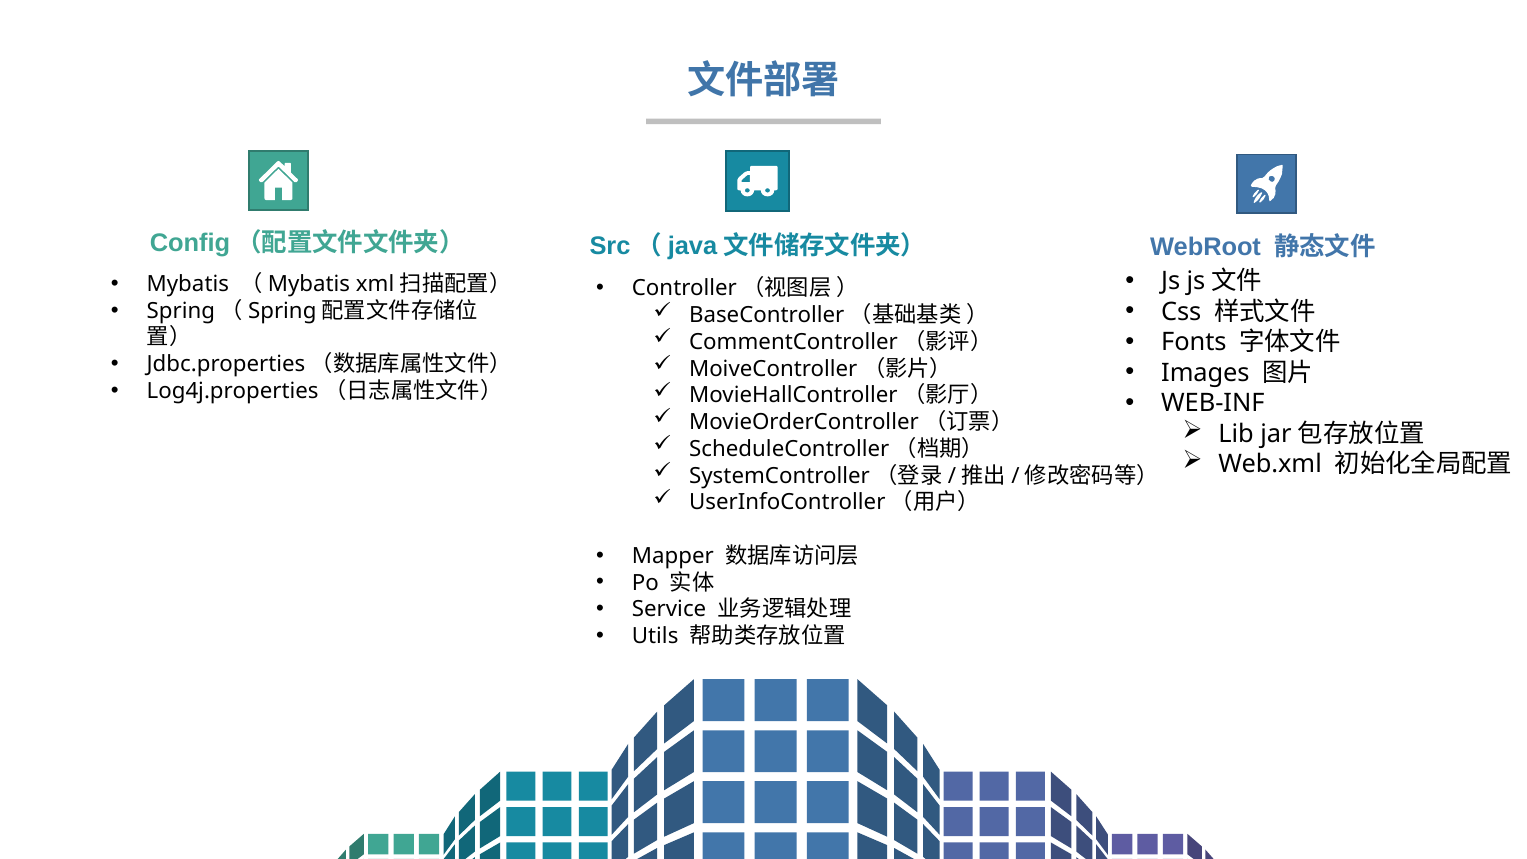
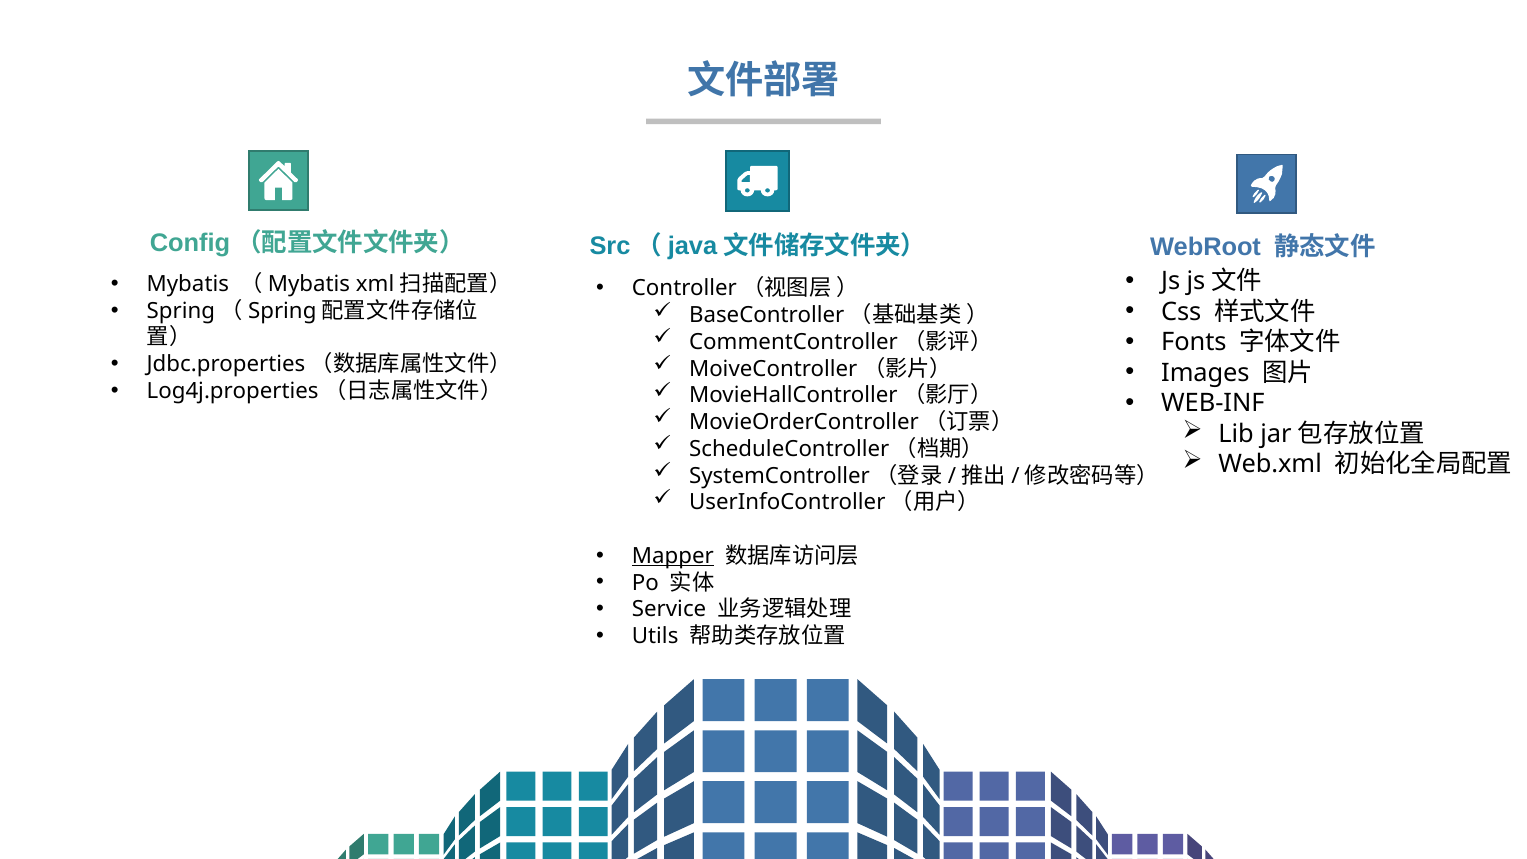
Mapper underline: none -> present
